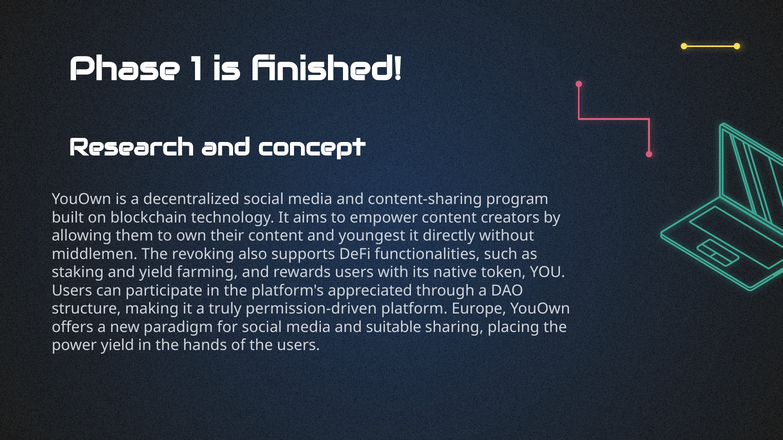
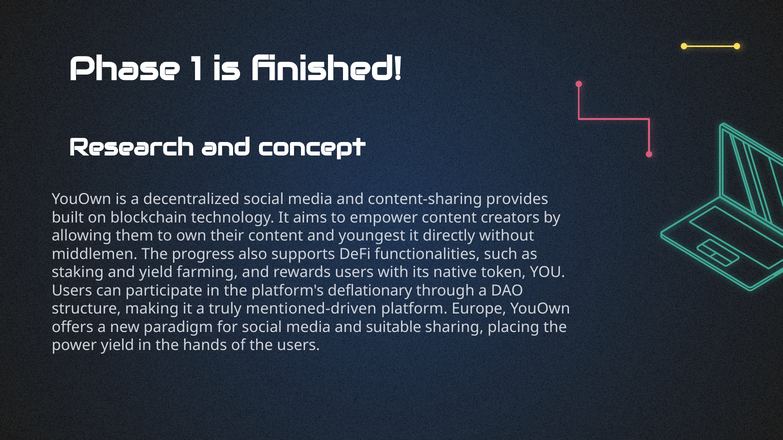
program: program -> provides
revoking: revoking -> progress
appreciated: appreciated -> deflationary
permission-driven: permission-driven -> mentioned-driven
